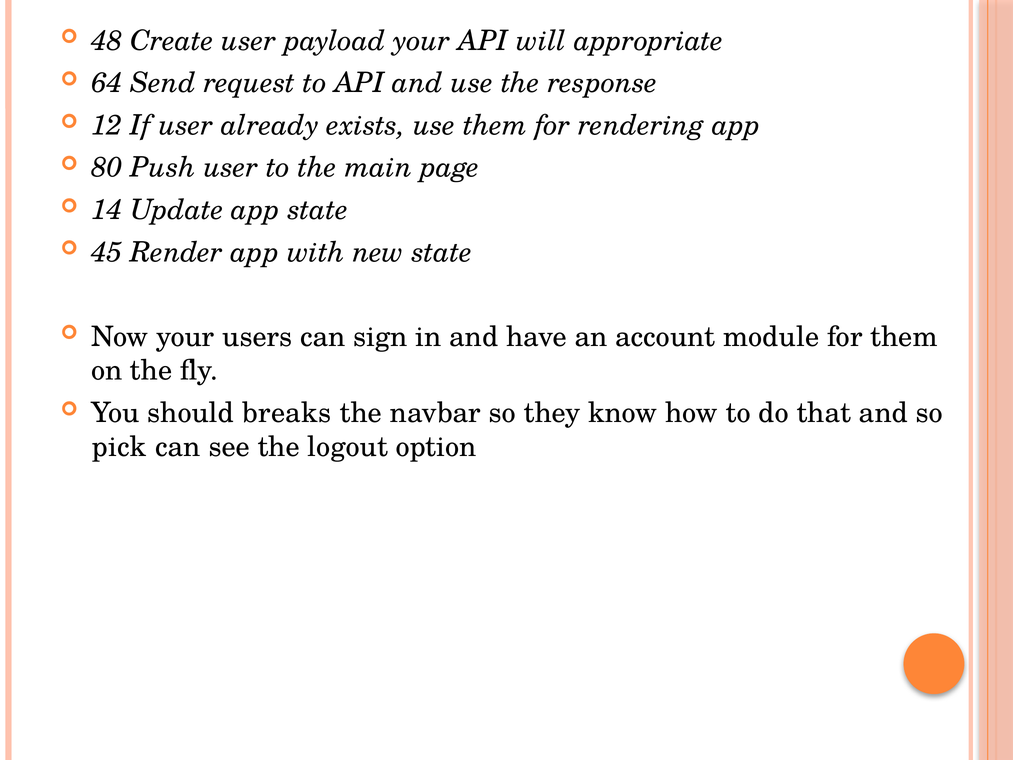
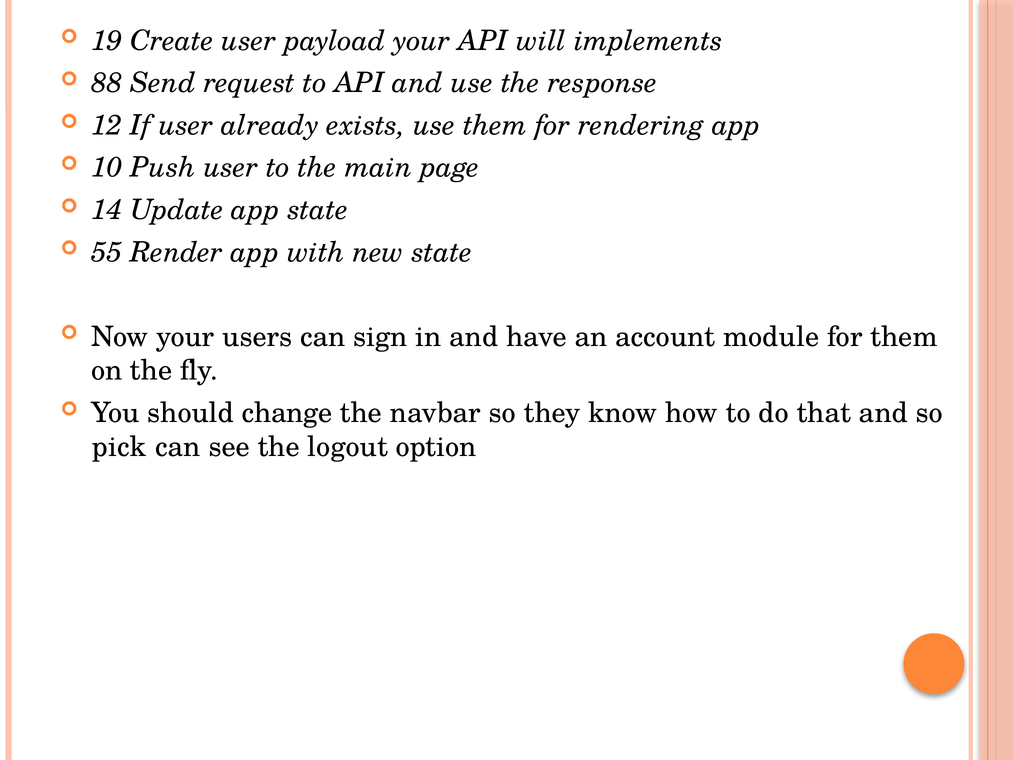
48: 48 -> 19
appropriate: appropriate -> implements
64: 64 -> 88
80: 80 -> 10
45: 45 -> 55
breaks: breaks -> change
